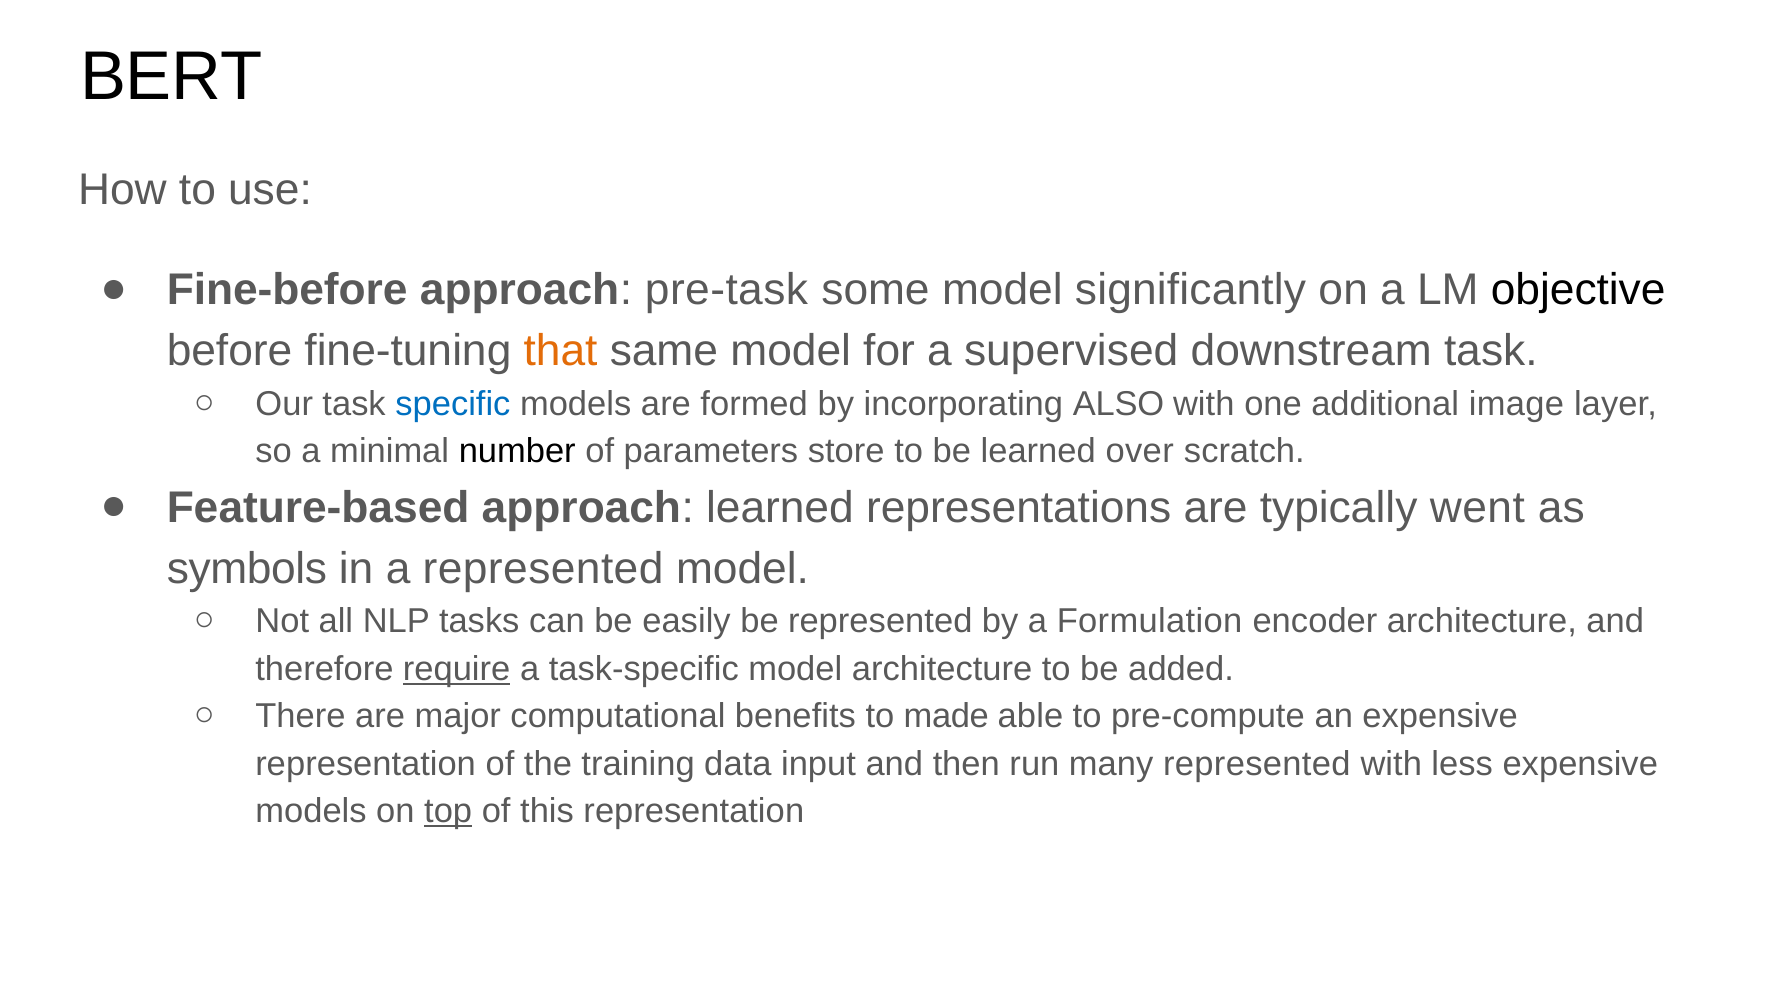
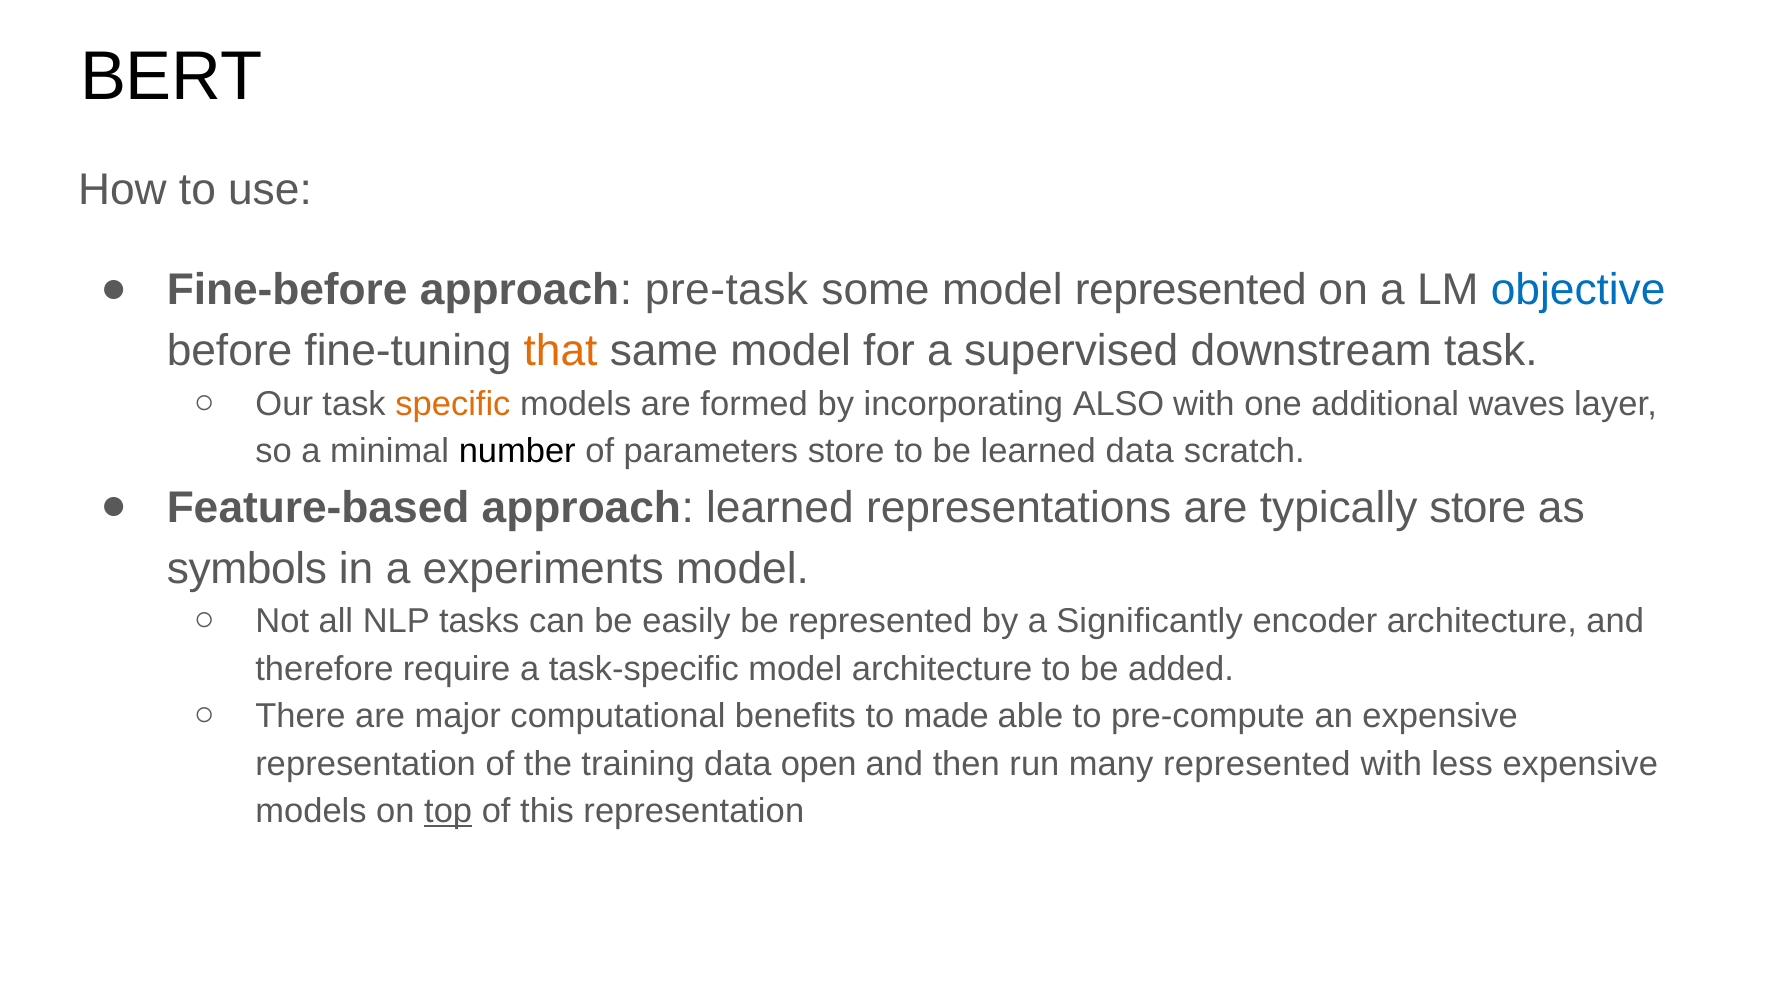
model significantly: significantly -> represented
objective colour: black -> blue
specific colour: blue -> orange
image: image -> waves
learned over: over -> data
typically went: went -> store
a represented: represented -> experiments
Formulation: Formulation -> Significantly
require underline: present -> none
input: input -> open
